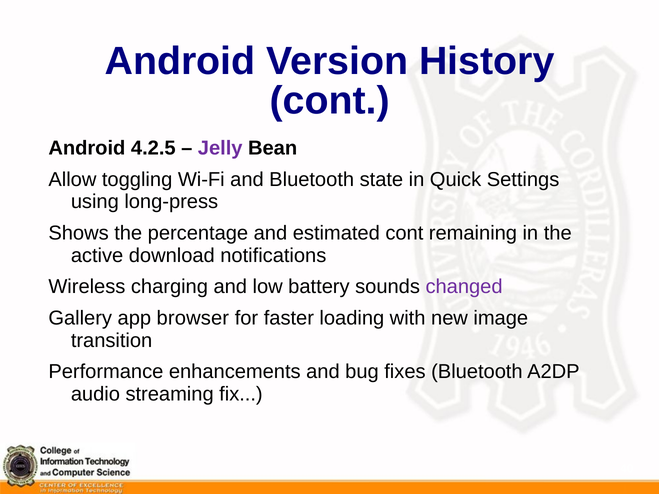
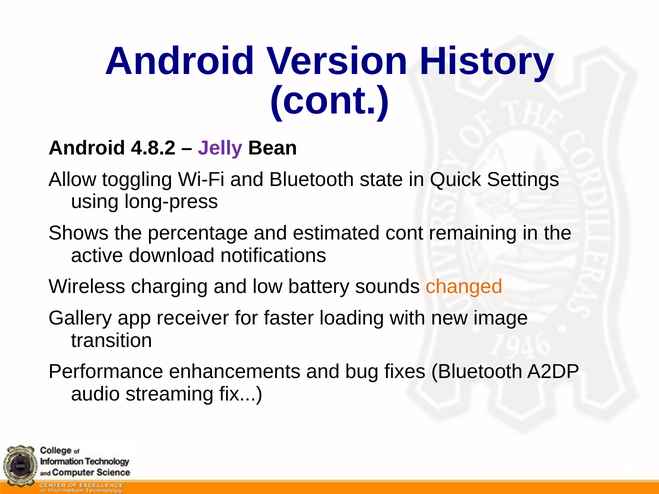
4.2.5: 4.2.5 -> 4.8.2
changed colour: purple -> orange
browser: browser -> receiver
